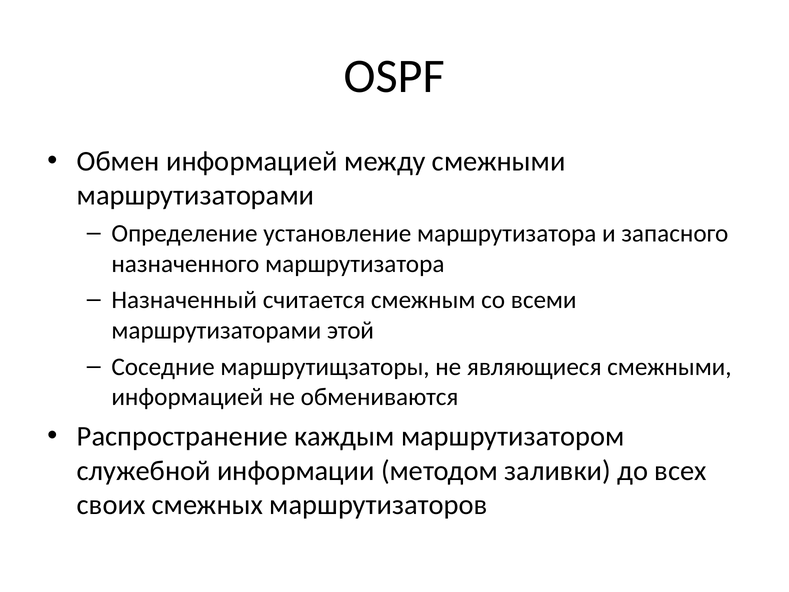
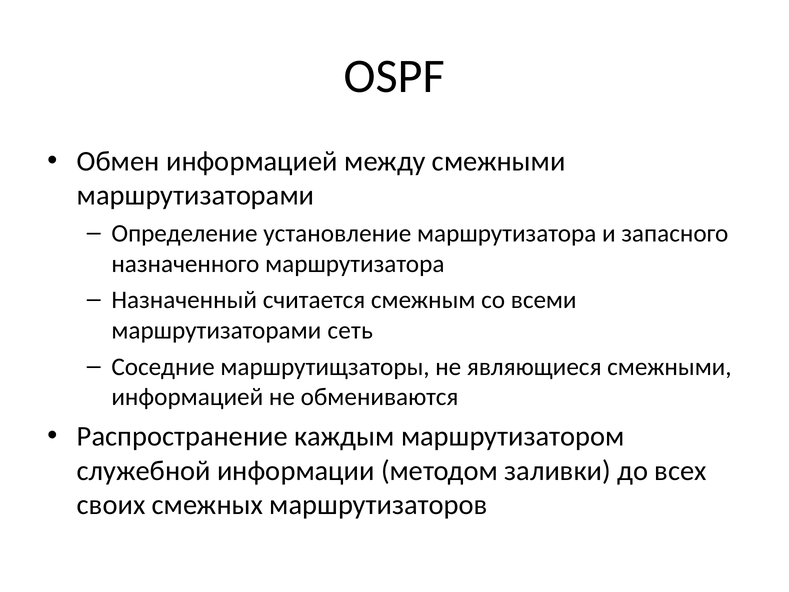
этой: этой -> сеть
